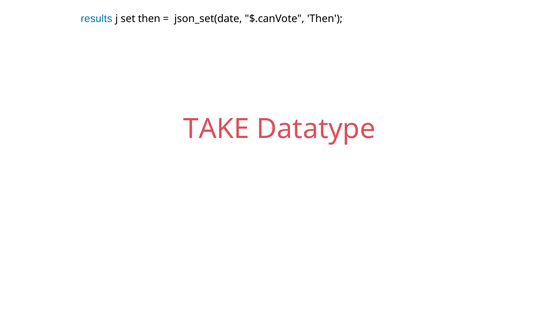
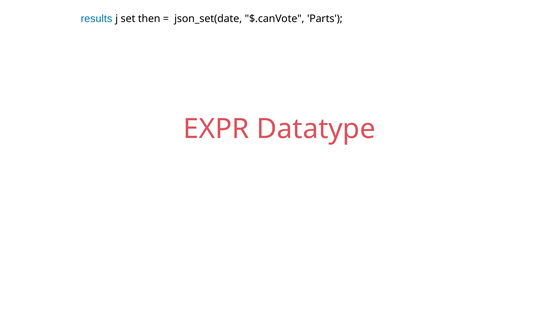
$.canVote Then: Then -> Parts
TAKE: TAKE -> EXPR
